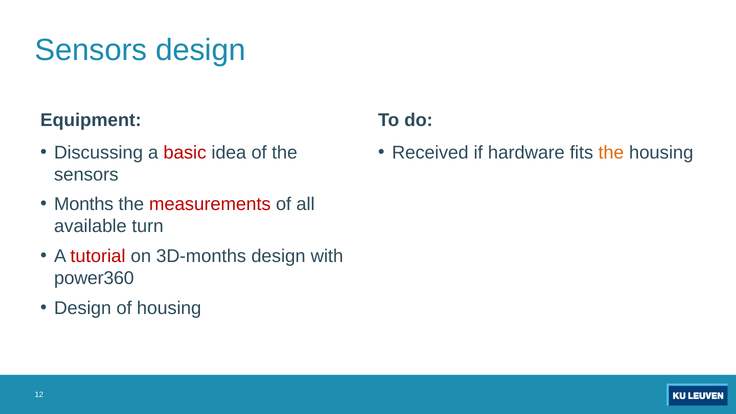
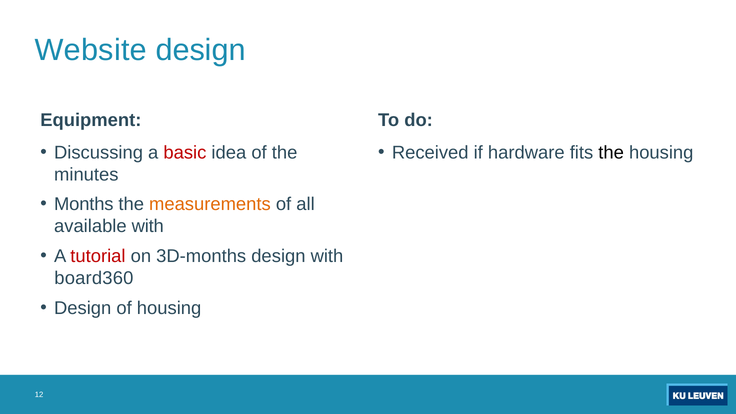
Sensors at (91, 50): Sensors -> Website
the at (611, 153) colour: orange -> black
sensors at (86, 175): sensors -> minutes
measurements colour: red -> orange
available turn: turn -> with
power360: power360 -> board360
